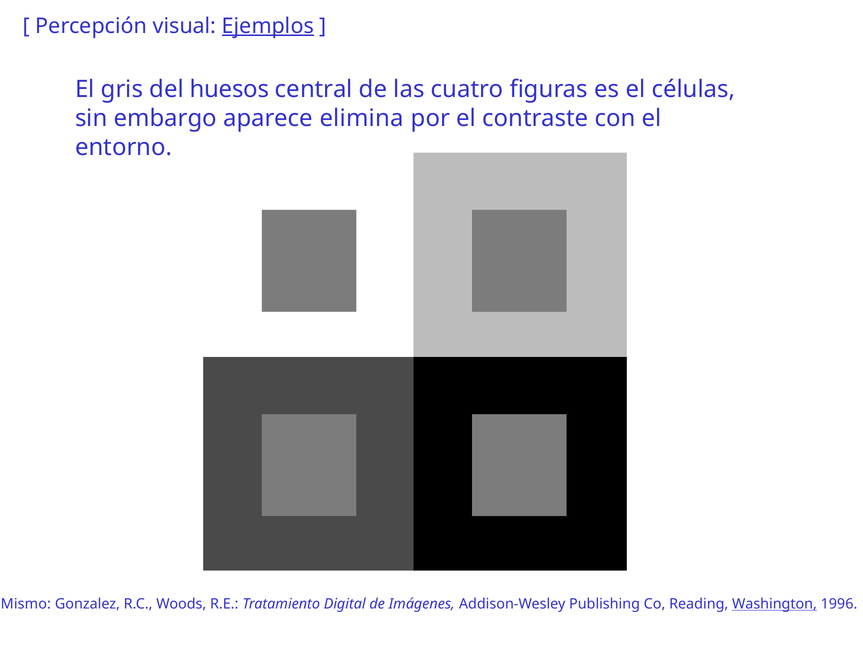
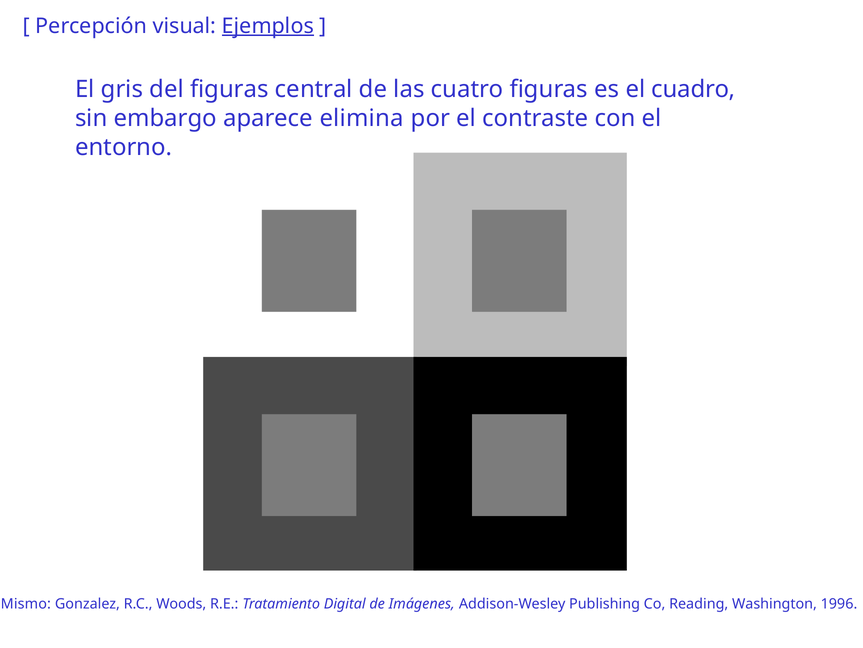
del huesos: huesos -> figuras
células: células -> cuadro
Washington underline: present -> none
